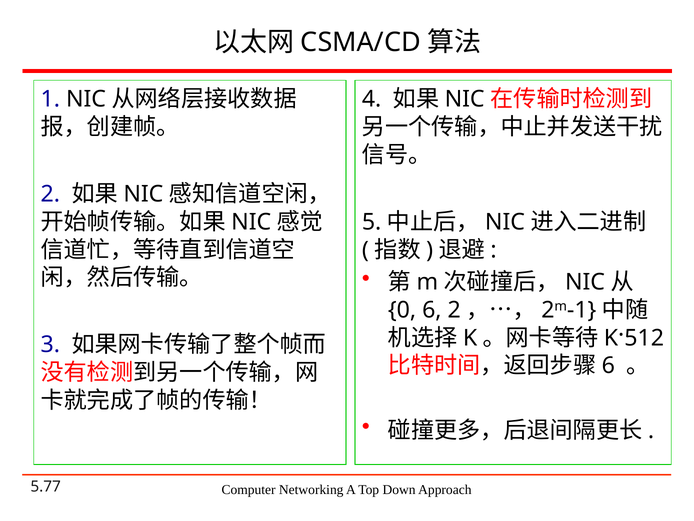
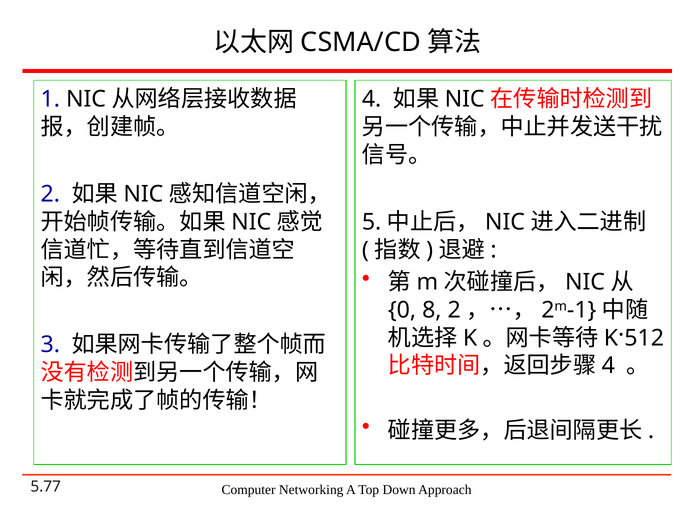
6 at (432, 310): 6 -> 8
6 at (608, 365): 6 -> 4
